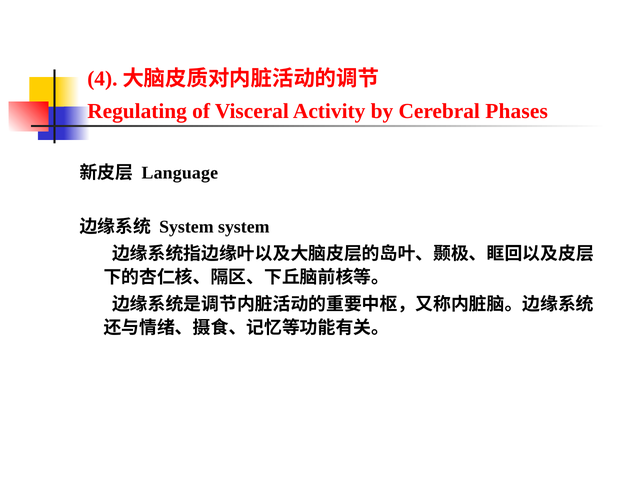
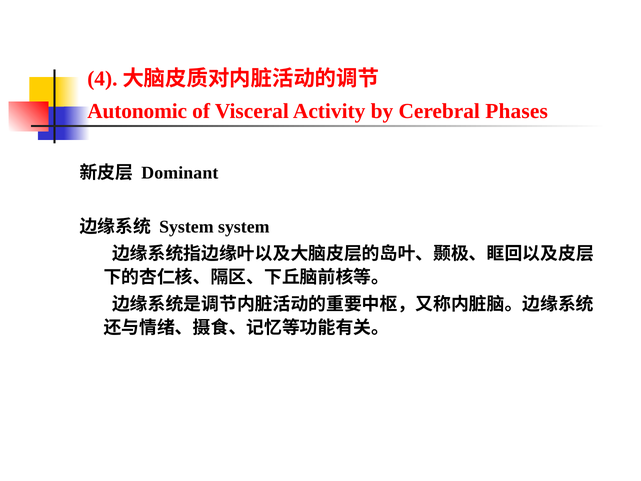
Regulating: Regulating -> Autonomic
Language: Language -> Dominant
